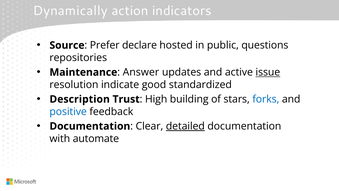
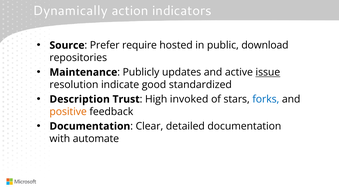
declare: declare -> require
questions: questions -> download
Answer: Answer -> Publicly
building: building -> invoked
positive colour: blue -> orange
detailed underline: present -> none
